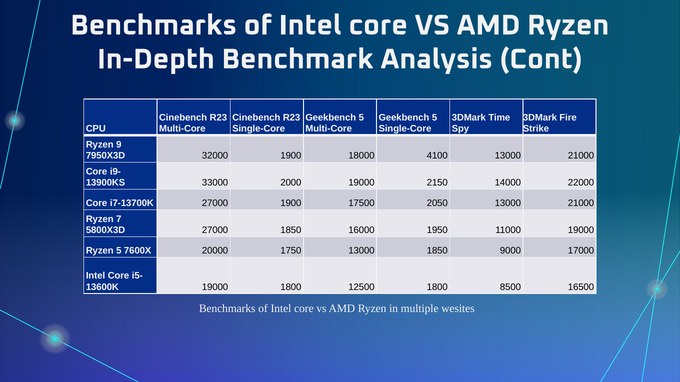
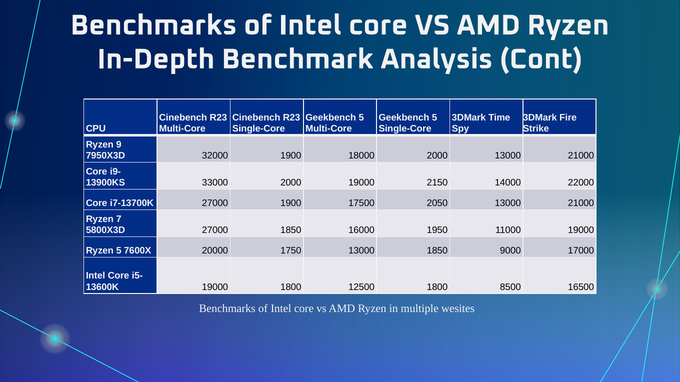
18000 4100: 4100 -> 2000
